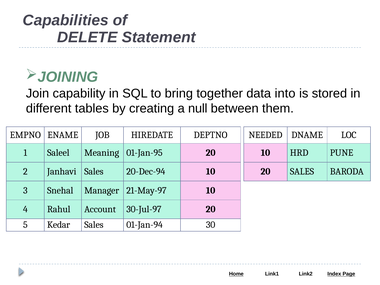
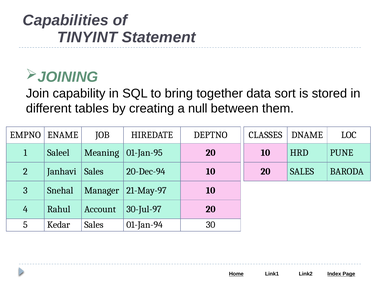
DELETE: DELETE -> TINYINT
into: into -> sort
NEEDED: NEEDED -> CLASSES
